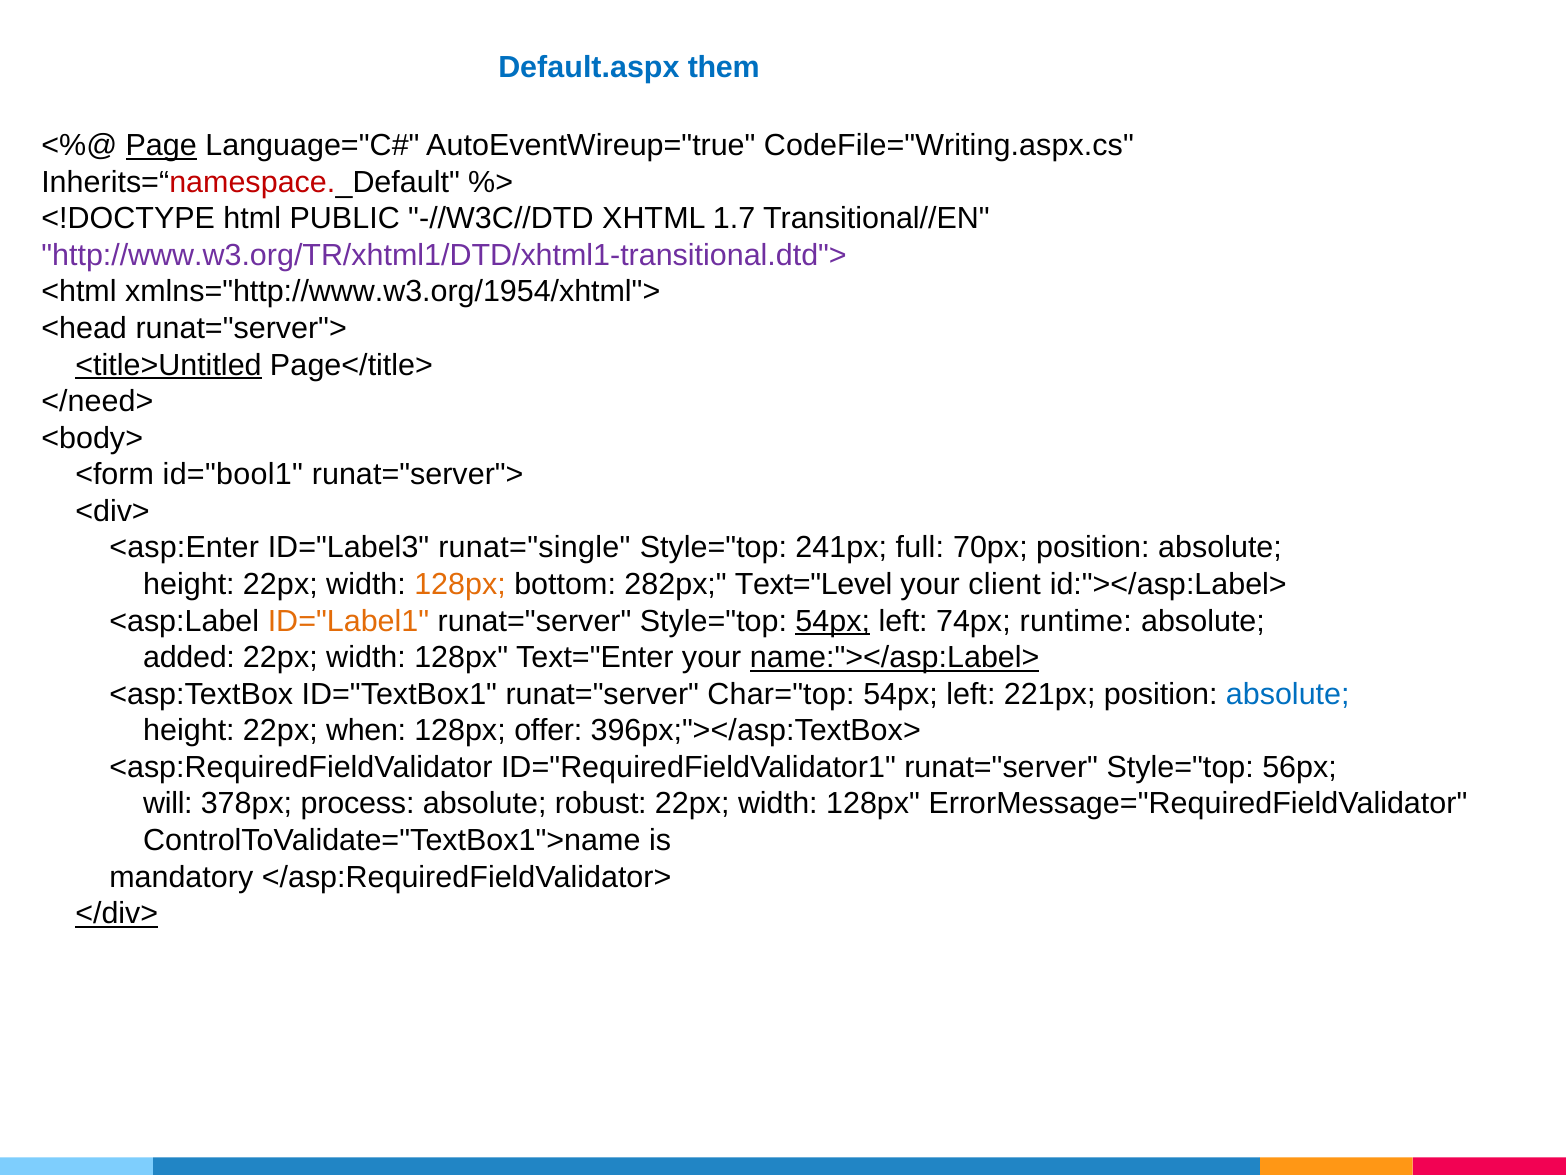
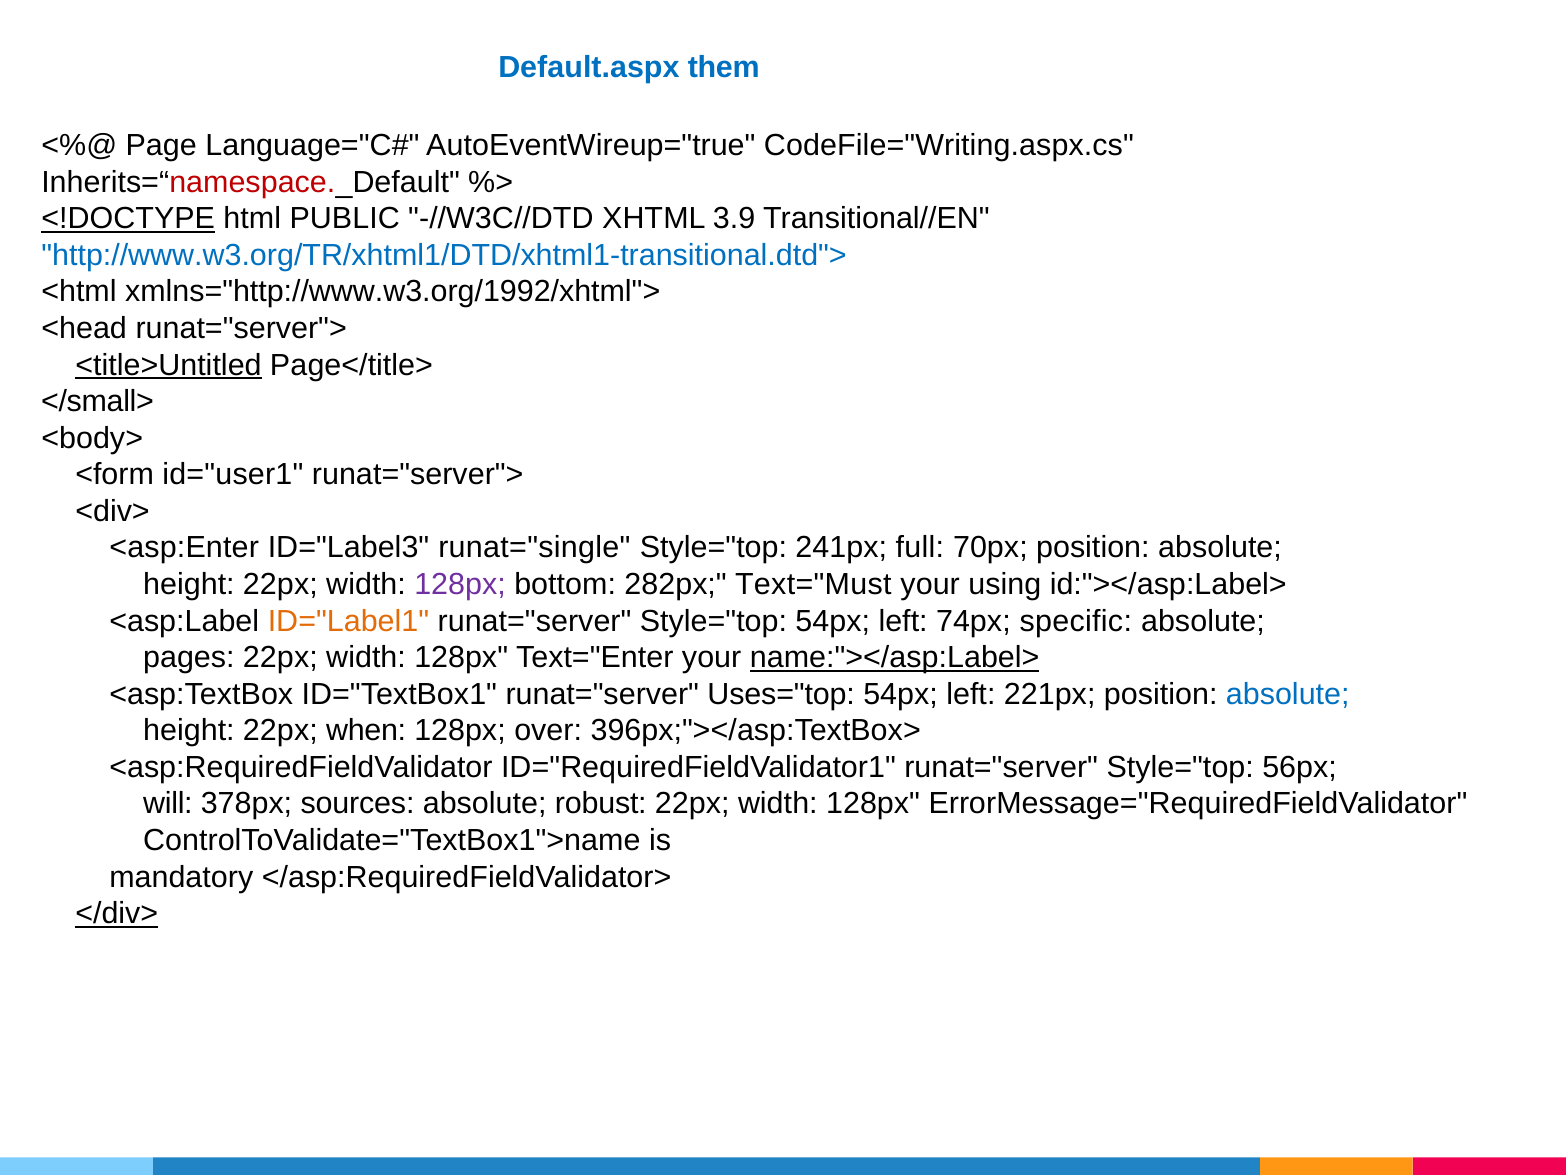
Page underline: present -> none
<!DOCTYPE underline: none -> present
1.7: 1.7 -> 3.9
http://www.w3.org/TR/xhtml1/DTD/xhtml1-transitional.dtd"> colour: purple -> blue
xmlns="http://www.w3.org/1954/xhtml">: xmlns="http://www.w3.org/1954/xhtml"> -> xmlns="http://www.w3.org/1992/xhtml">
</need>: </need> -> </small>
id="bool1: id="bool1 -> id="user1
128px at (460, 584) colour: orange -> purple
Text="Level: Text="Level -> Text="Must
client: client -> using
54px at (833, 621) underline: present -> none
runtime: runtime -> specific
added: added -> pages
Char="top: Char="top -> Uses="top
offer: offer -> over
process: process -> sources
